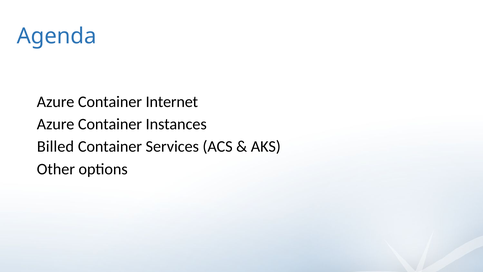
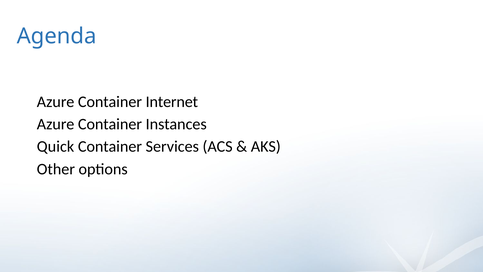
Billed: Billed -> Quick
